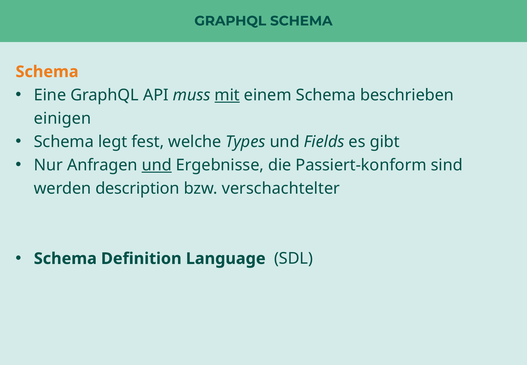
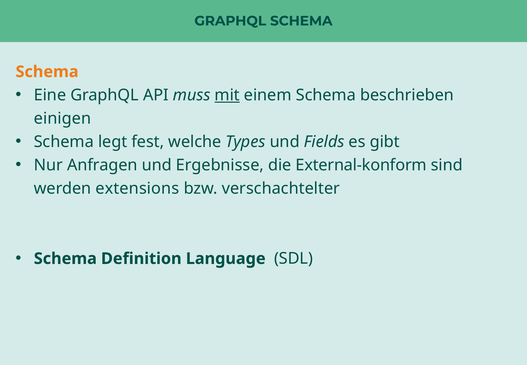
und at (157, 165) underline: present -> none
Passiert-konform: Passiert-konform -> External-konform
description: description -> extensions
